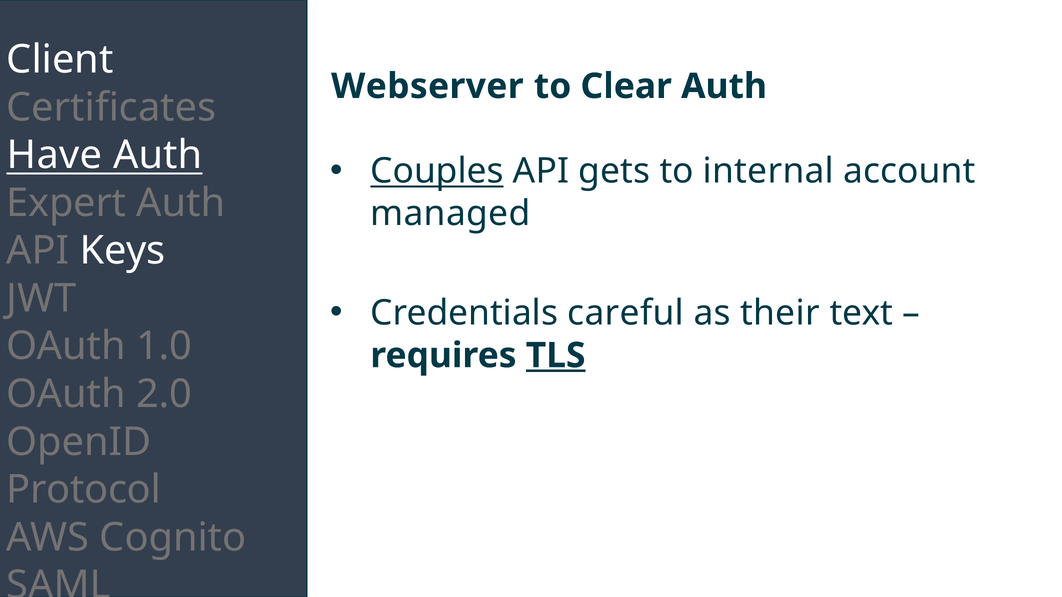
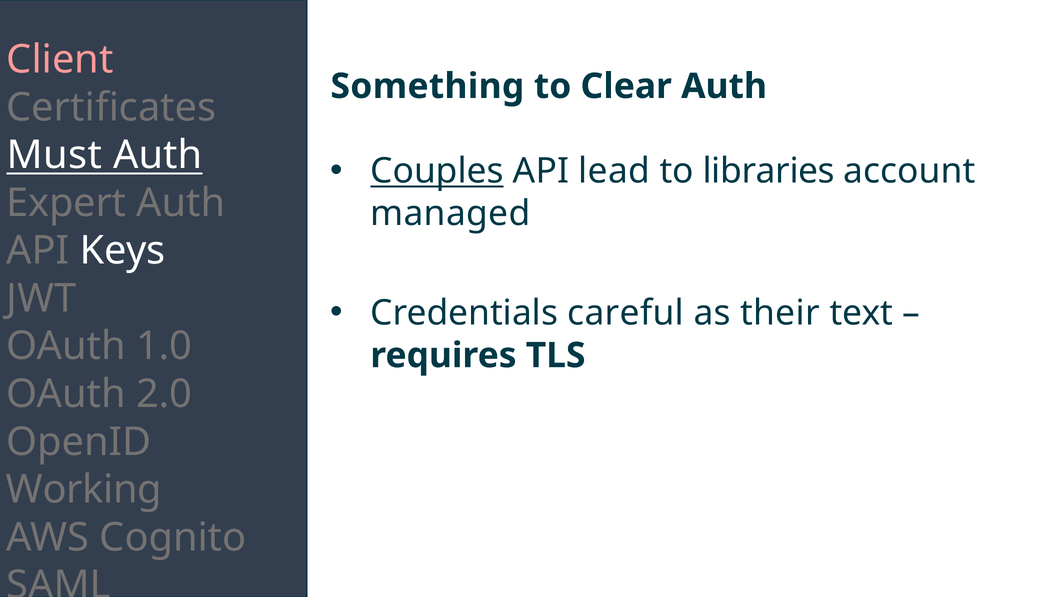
Client colour: white -> pink
Webserver: Webserver -> Something
Have: Have -> Must
gets: gets -> lead
internal: internal -> libraries
TLS underline: present -> none
Protocol: Protocol -> Working
